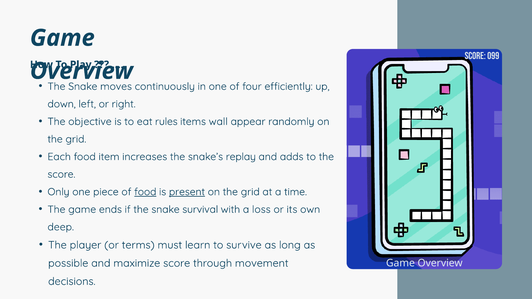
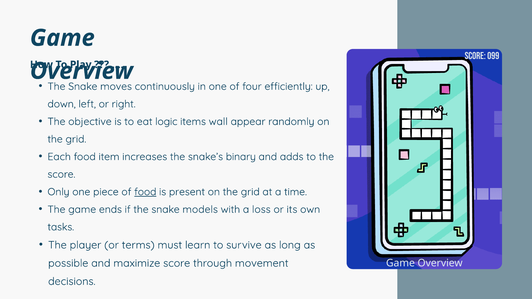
rules: rules -> logic
replay: replay -> binary
present underline: present -> none
survival: survival -> models
deep: deep -> tasks
